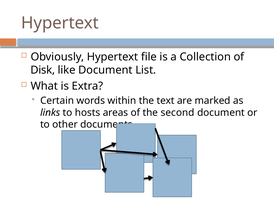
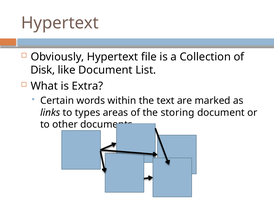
hosts: hosts -> types
second: second -> storing
